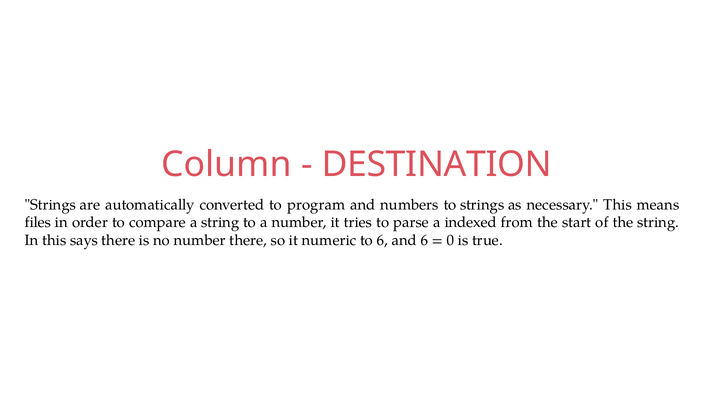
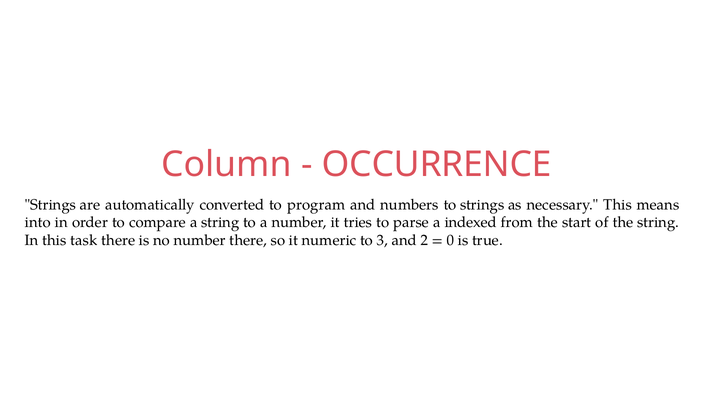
DESTINATION: DESTINATION -> OCCURRENCE
files: files -> into
says: says -> task
to 6: 6 -> 3
and 6: 6 -> 2
